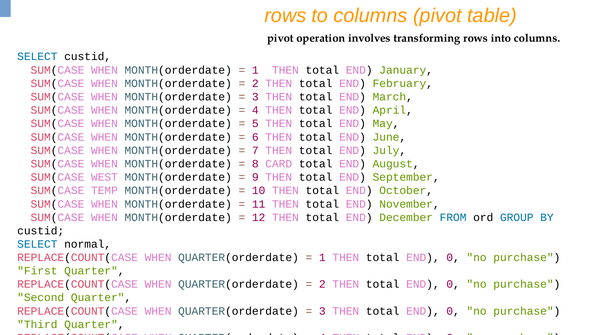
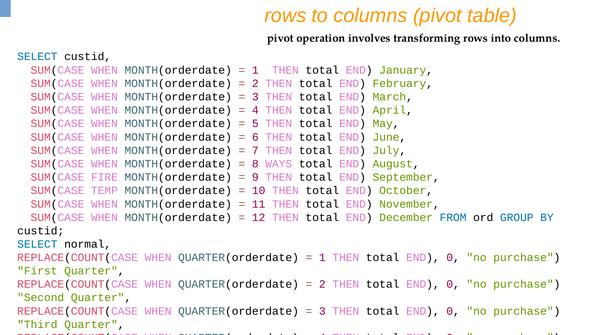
CARD: CARD -> WAYS
WEST: WEST -> FIRE
